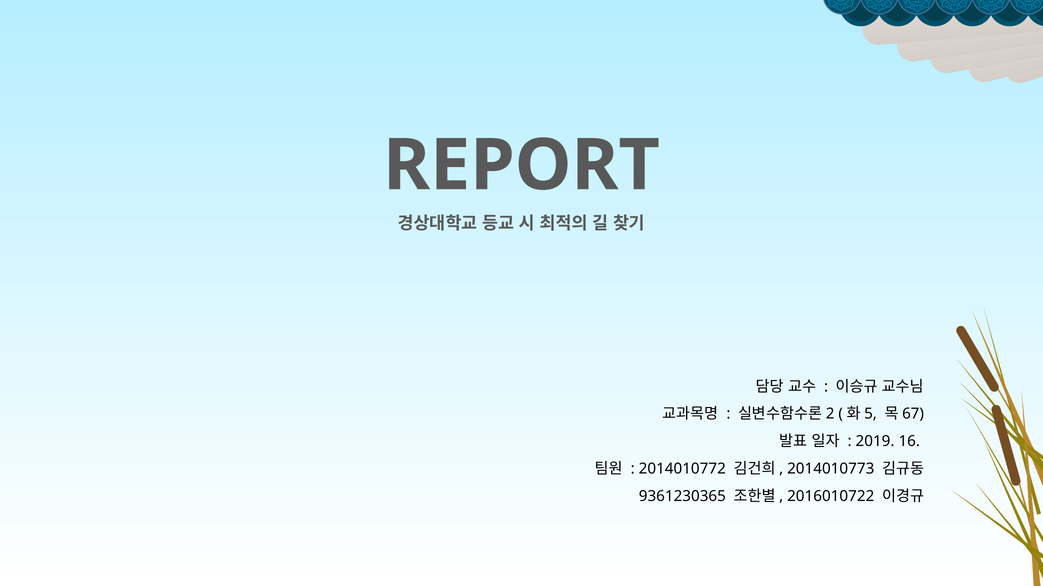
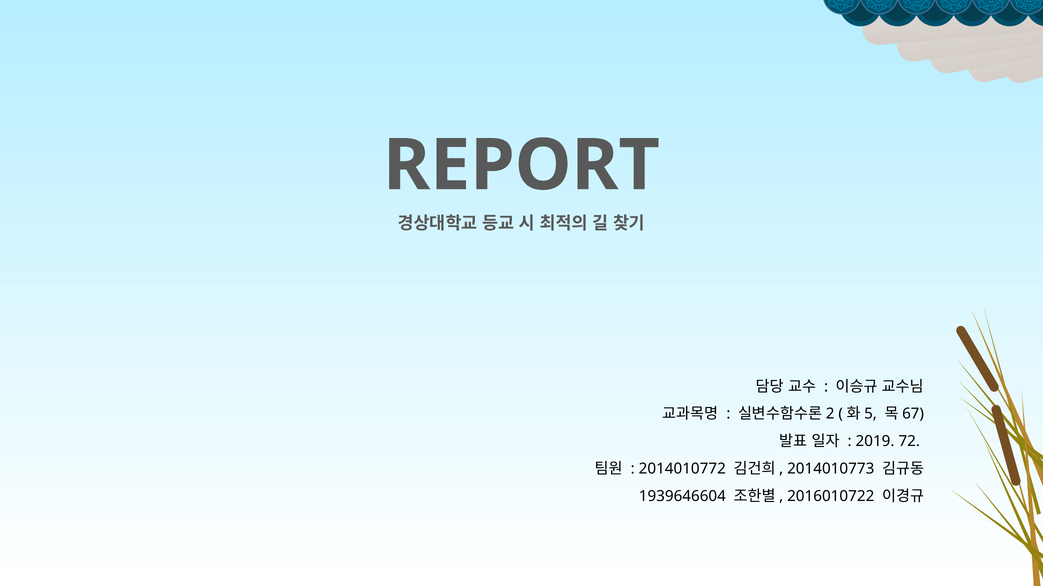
16: 16 -> 72
9361230365: 9361230365 -> 1939646604
